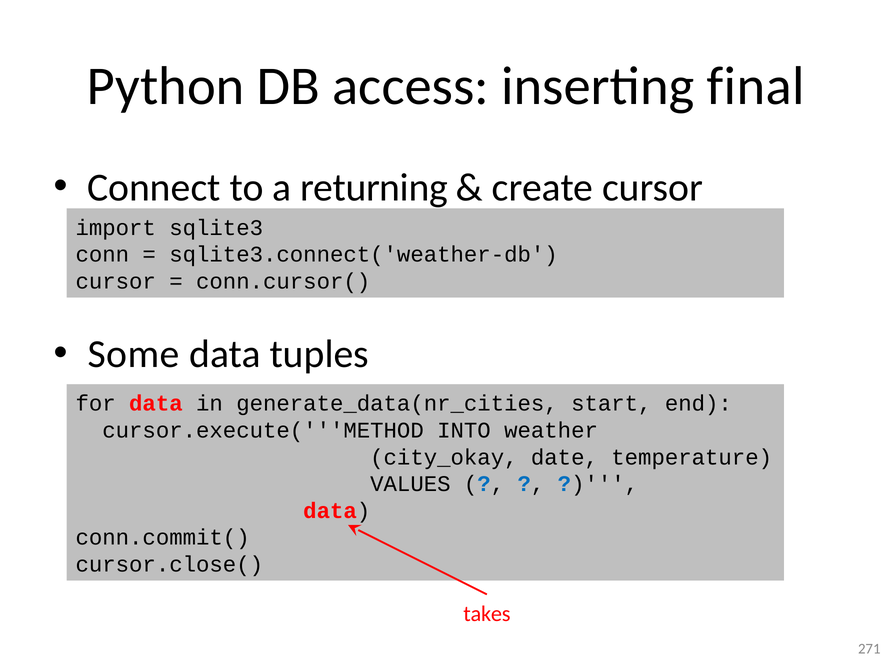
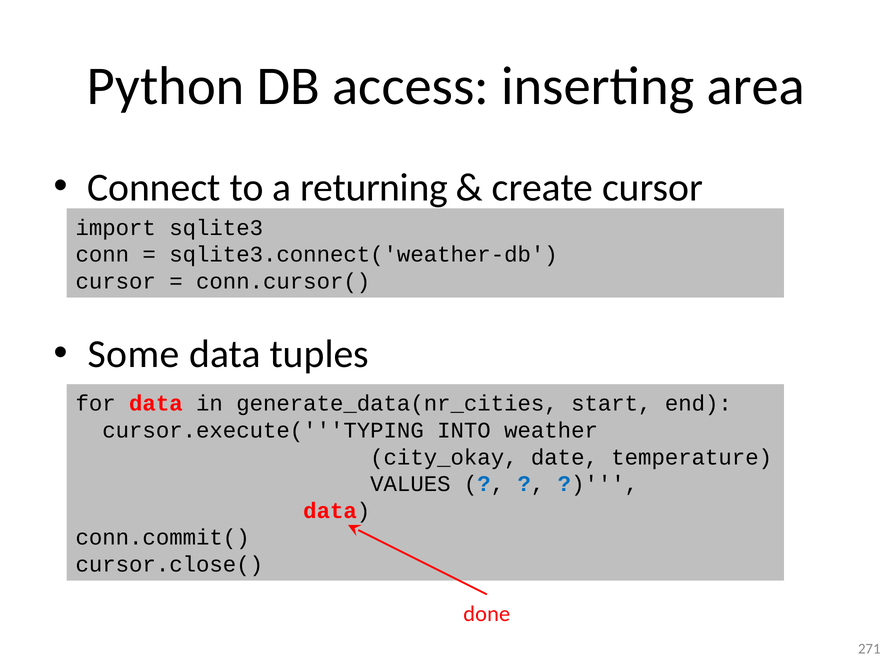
final: final -> area
cursor.execute('''METHOD: cursor.execute('''METHOD -> cursor.execute('''TYPING
takes: takes -> done
